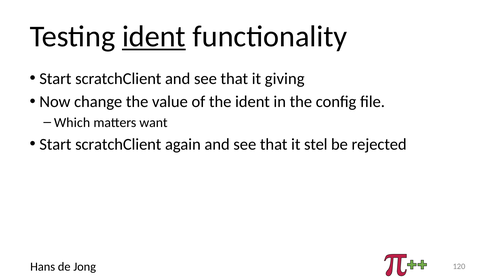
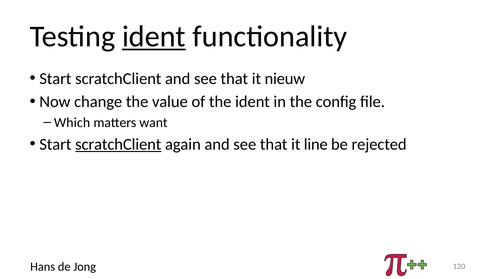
giving: giving -> nieuw
scratchClient at (118, 144) underline: none -> present
stel: stel -> line
